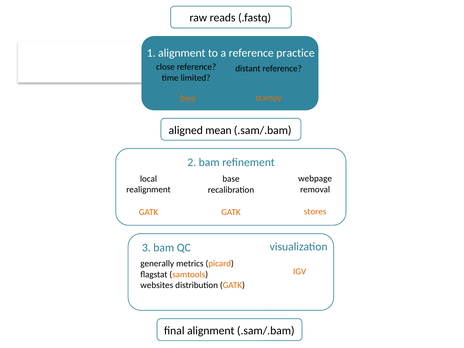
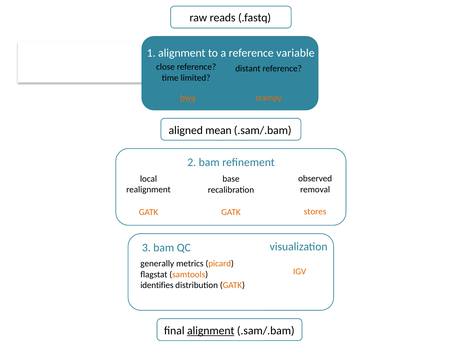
practice: practice -> variable
webpage: webpage -> observed
websites: websites -> identifies
alignment at (211, 331) underline: none -> present
